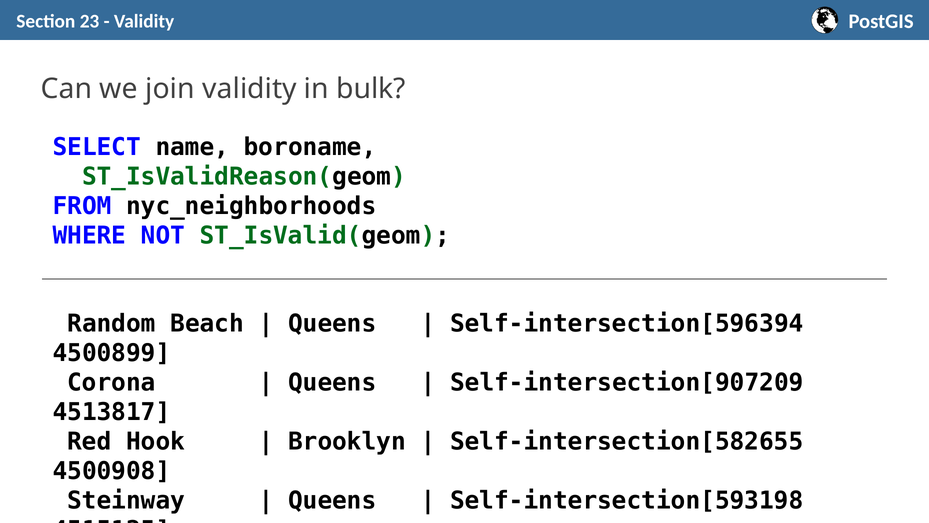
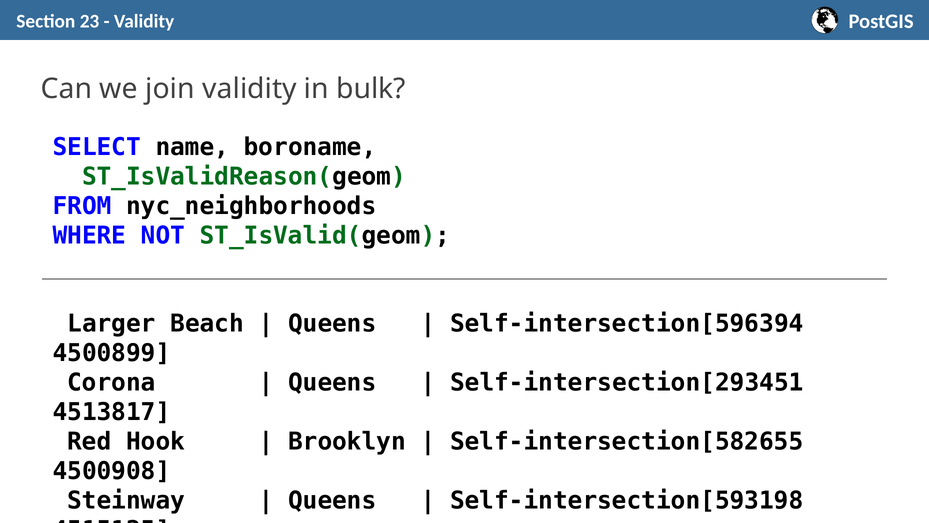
Random: Random -> Larger
Self-intersection[907209: Self-intersection[907209 -> Self-intersection[293451
